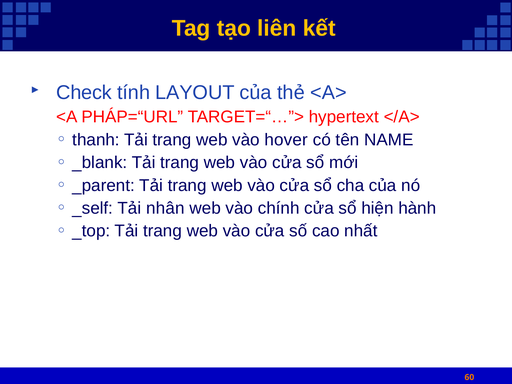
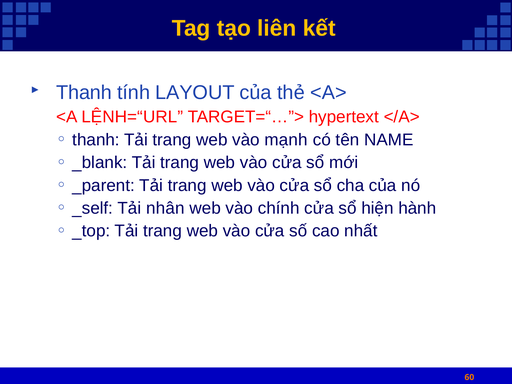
Check at (84, 93): Check -> Thanh
PHÁP=“URL: PHÁP=“URL -> LỆNH=“URL
hover: hover -> mạnh
